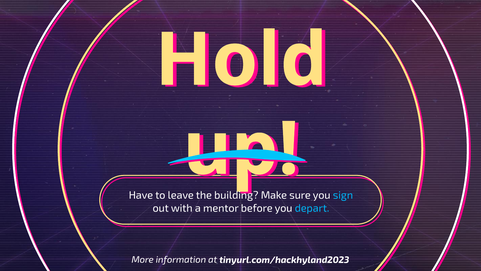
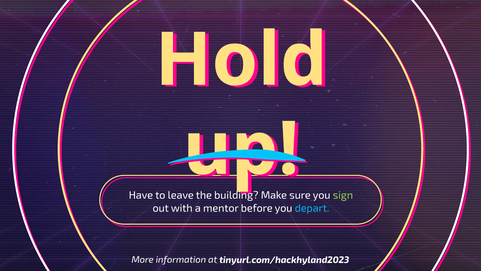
sign colour: light blue -> light green
